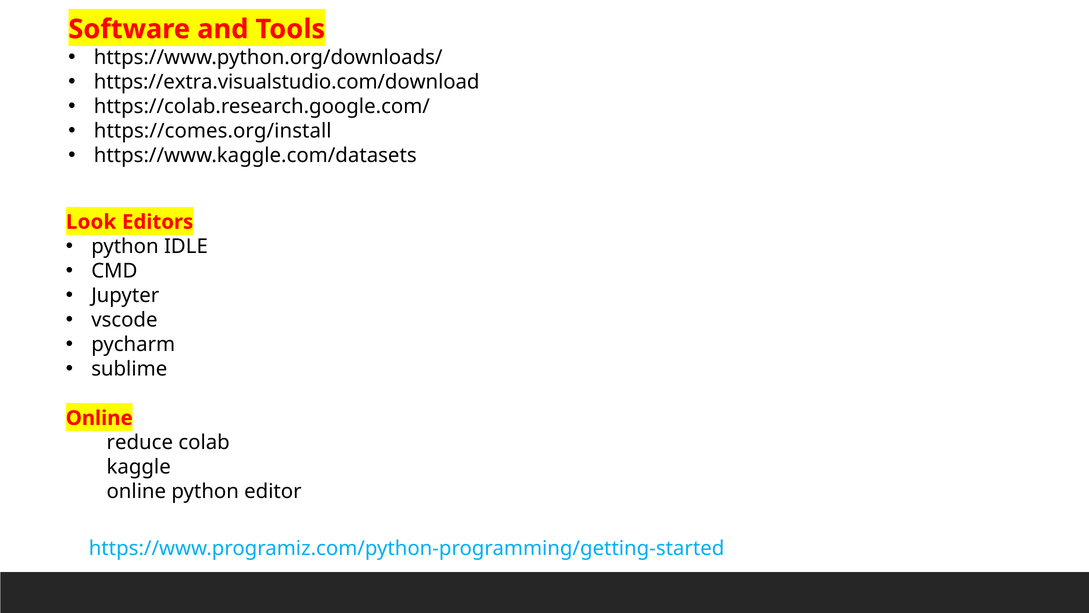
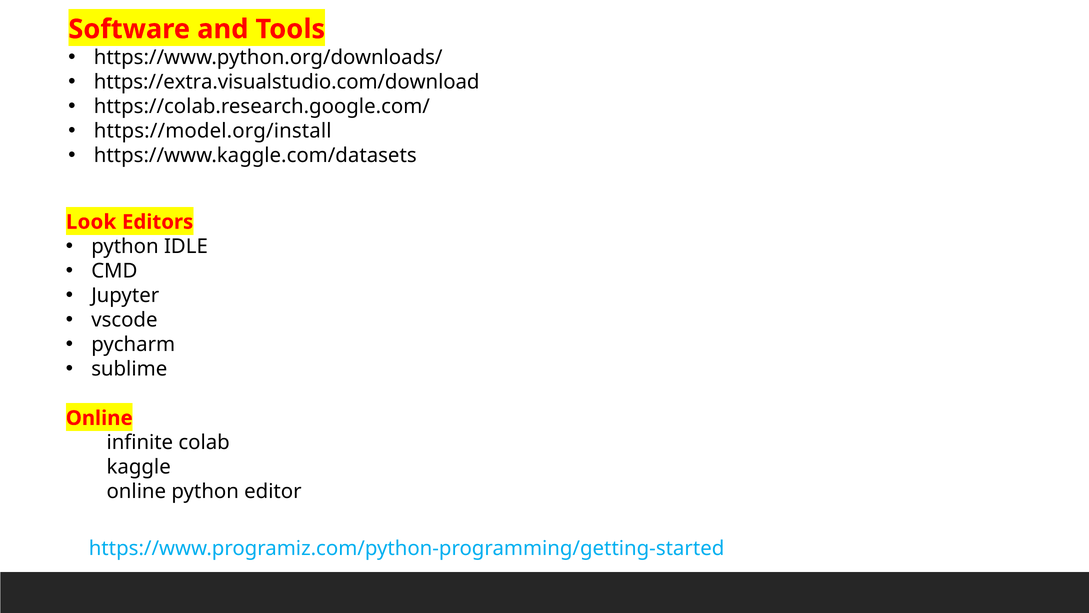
https://comes.org/install: https://comes.org/install -> https://model.org/install
reduce: reduce -> infinite
